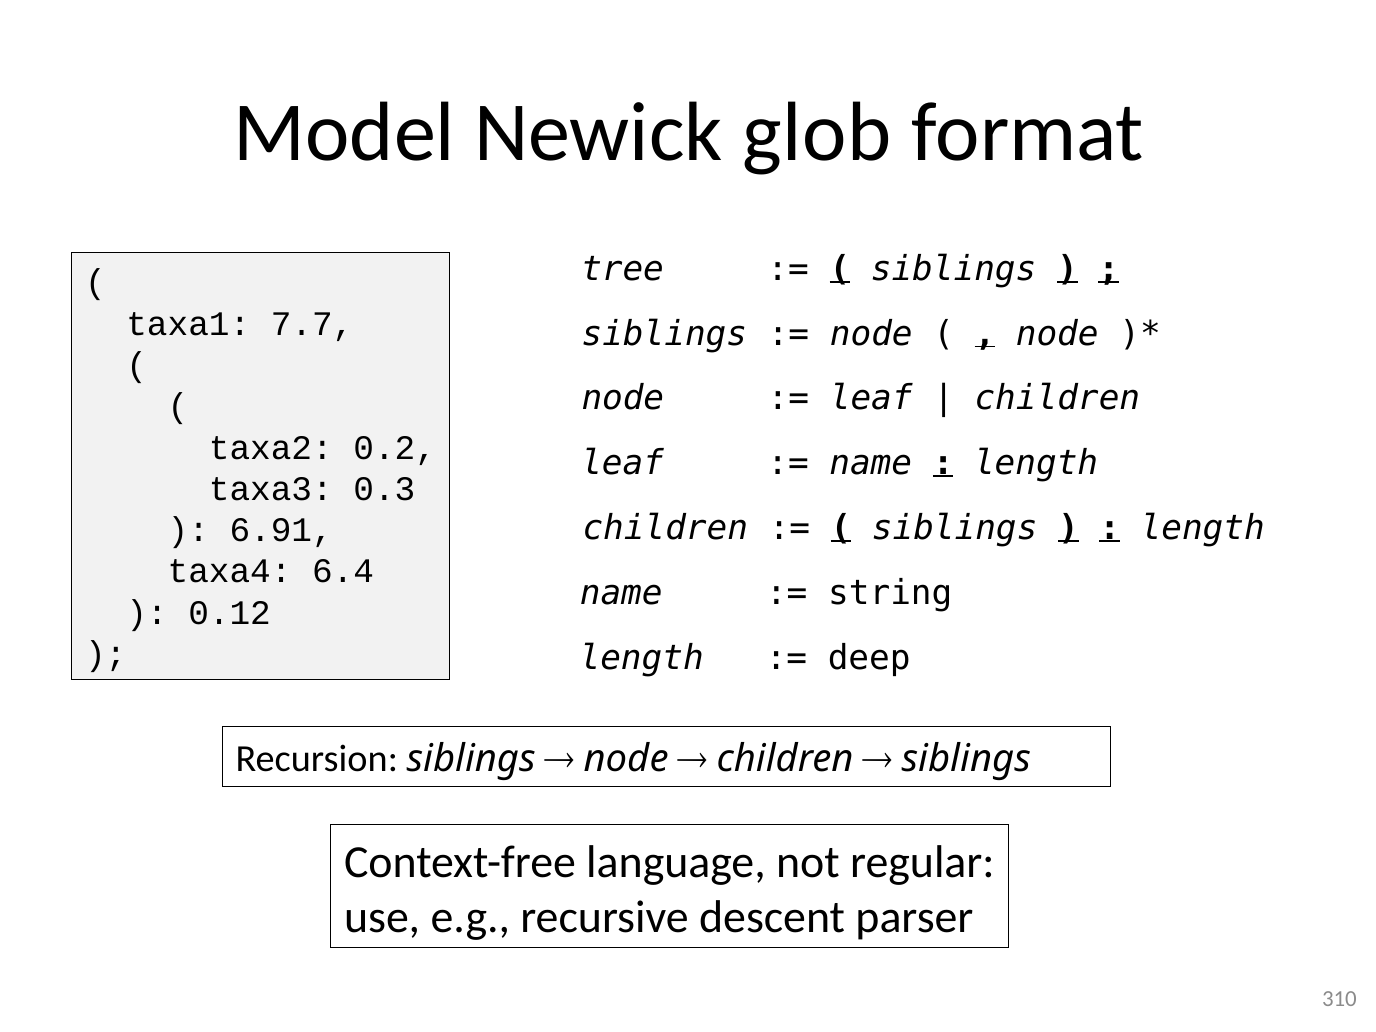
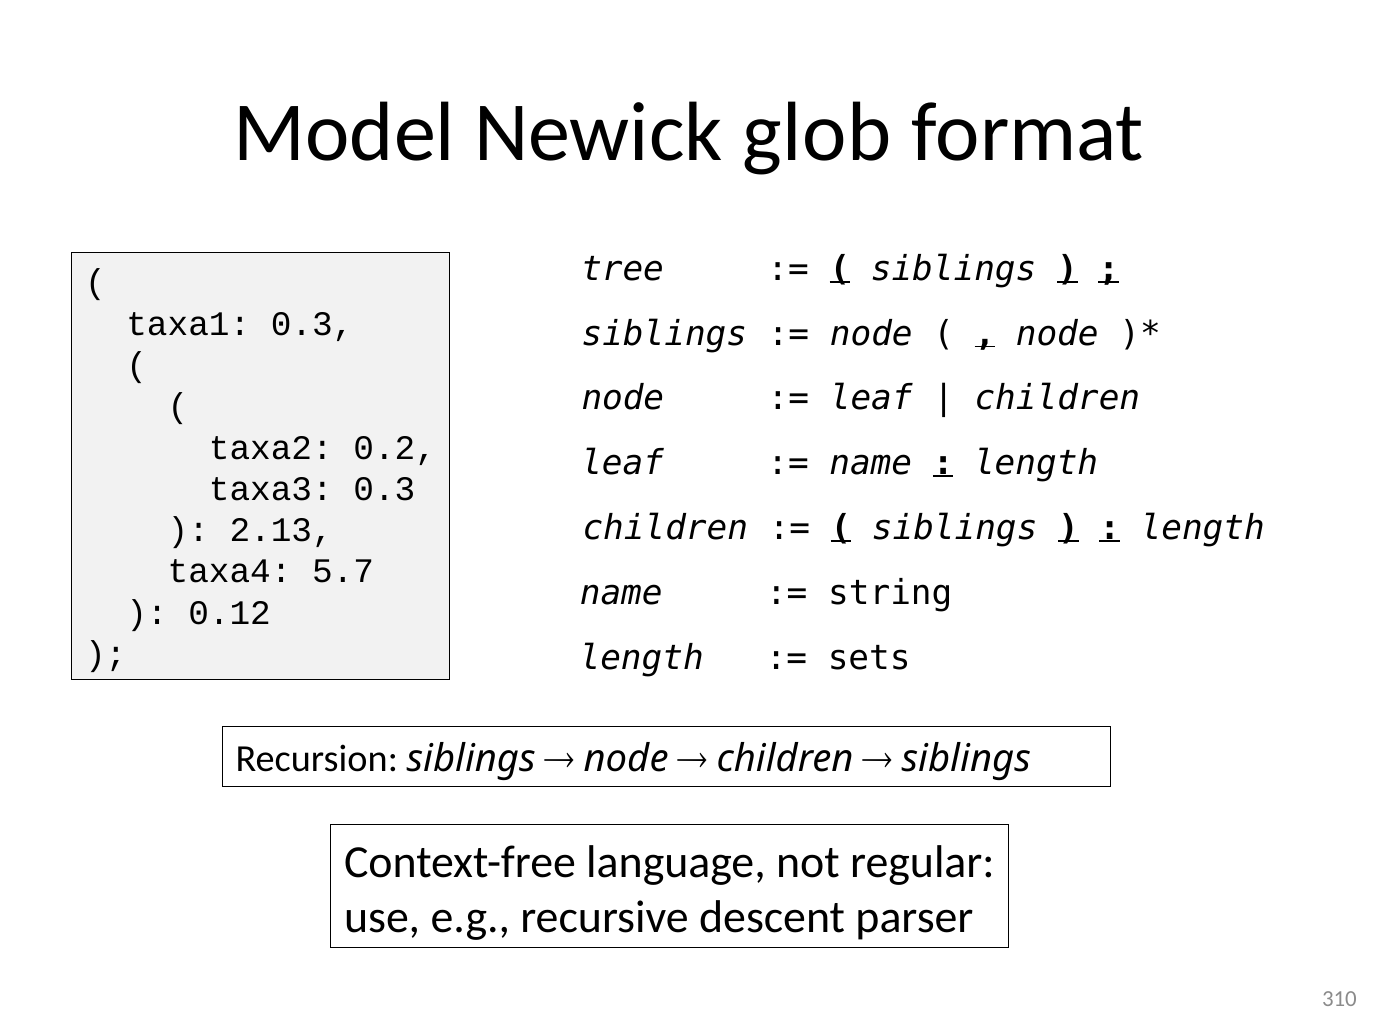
taxa1 7.7: 7.7 -> 0.3
6.91: 6.91 -> 2.13
6.4: 6.4 -> 5.7
deep: deep -> sets
